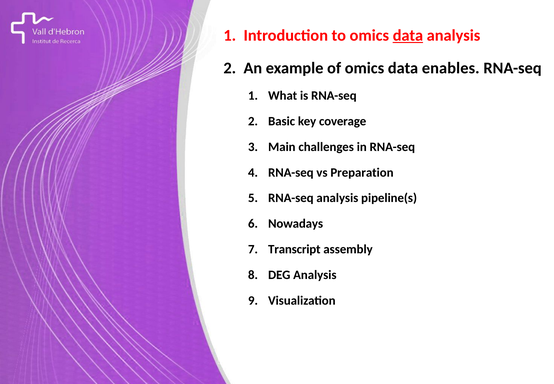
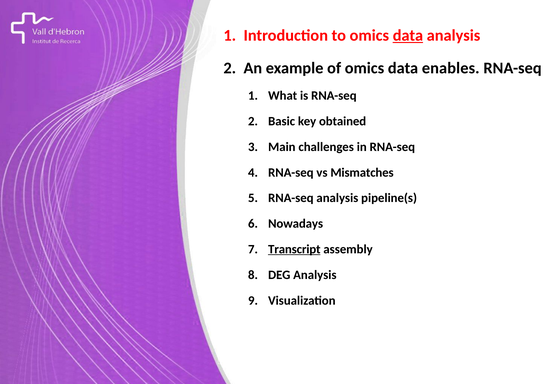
coverage: coverage -> obtained
Preparation: Preparation -> Mismatches
Transcript underline: none -> present
